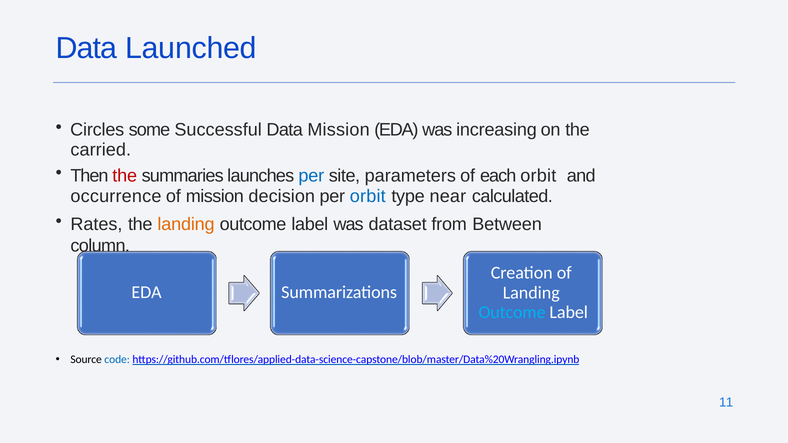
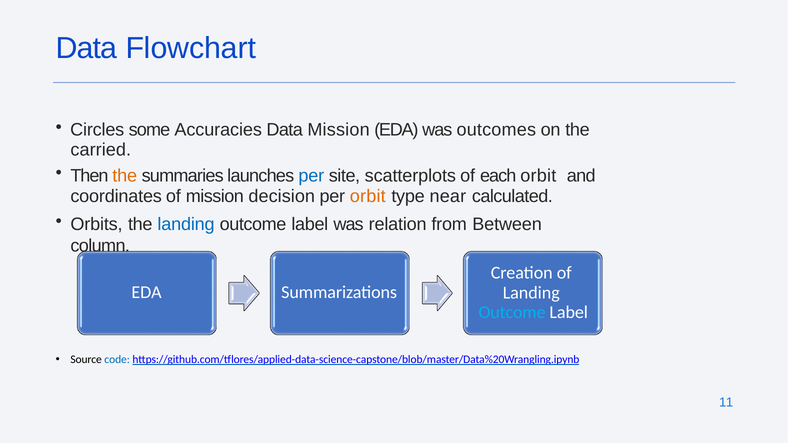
Launched: Launched -> Flowchart
Successful: Successful -> Accuracies
increasing: increasing -> outcomes
the at (125, 176) colour: red -> orange
parameters: parameters -> scatterplots
occurrence: occurrence -> coordinates
orbit at (368, 197) colour: blue -> orange
Rates: Rates -> Orbits
landing at (186, 224) colour: orange -> blue
dataset: dataset -> relation
